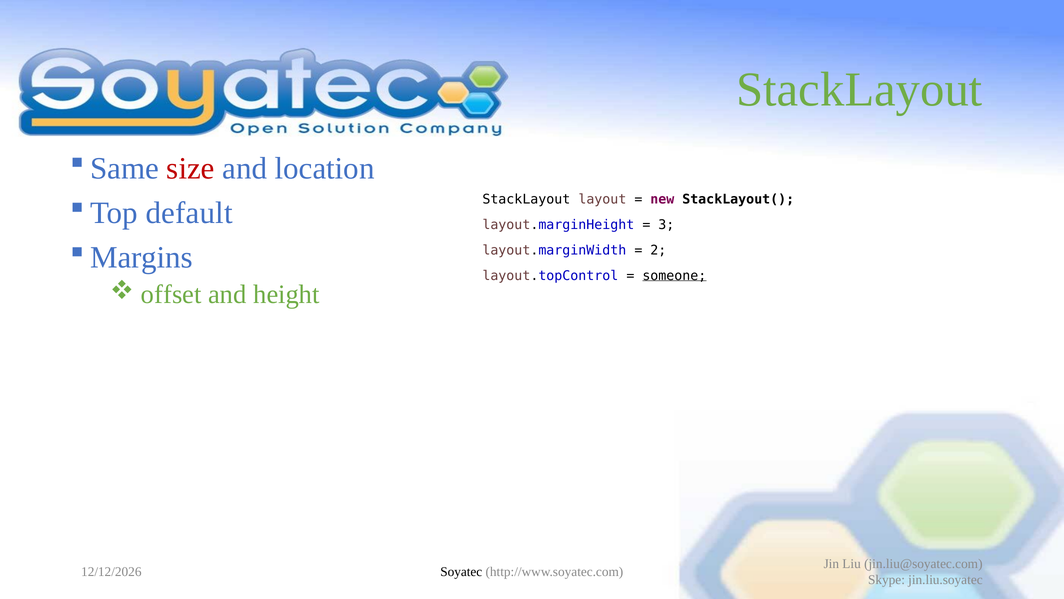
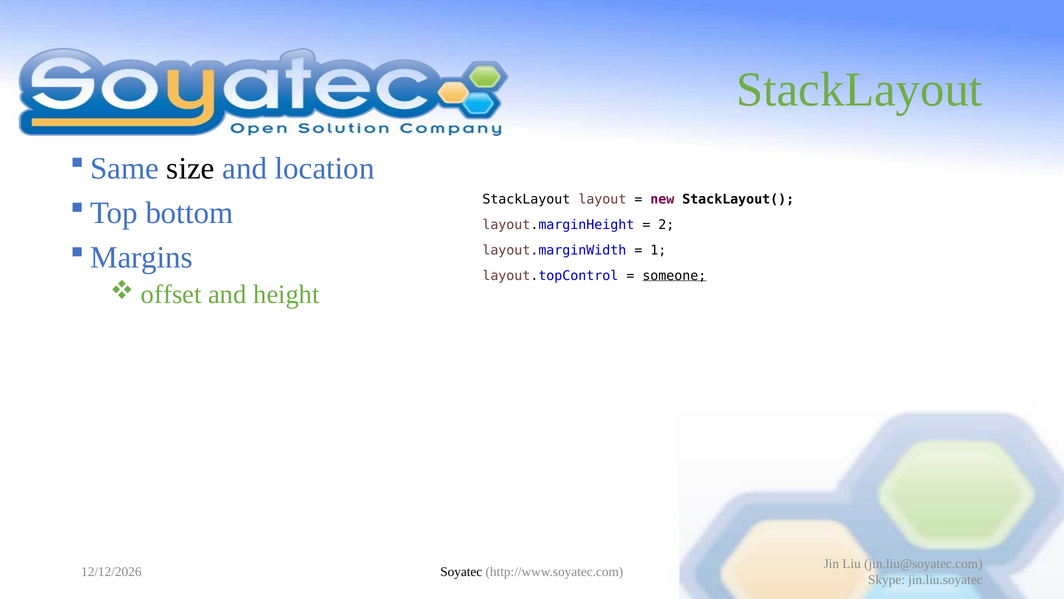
size colour: red -> black
default: default -> bottom
3: 3 -> 2
2: 2 -> 1
